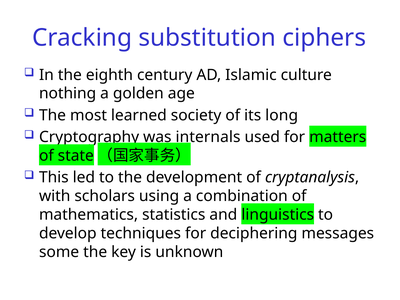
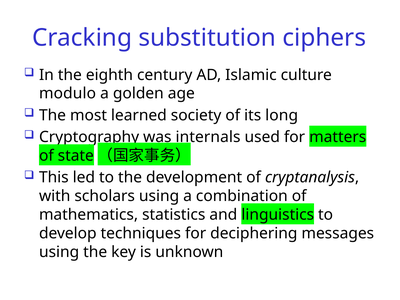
nothing: nothing -> modulo
some at (59, 252): some -> using
